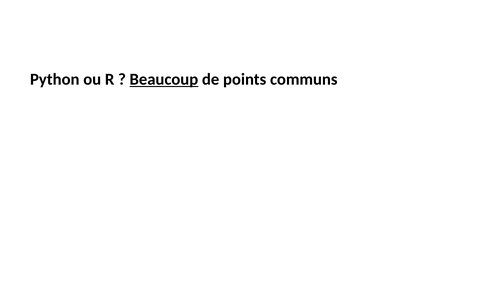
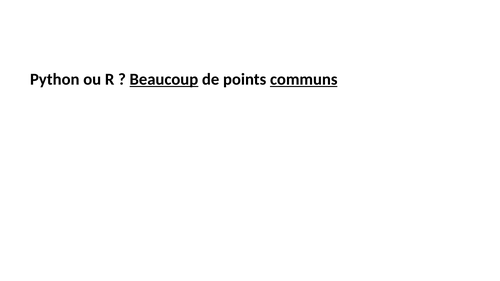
communs underline: none -> present
